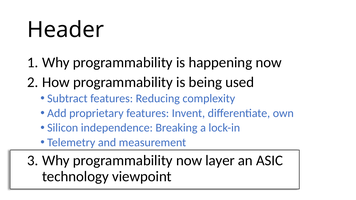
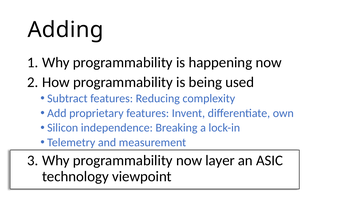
Header: Header -> Adding
